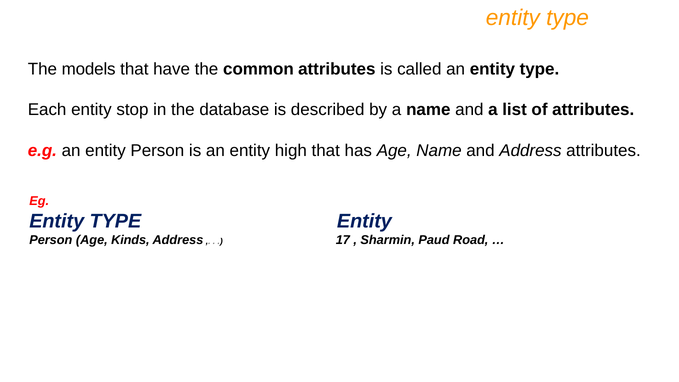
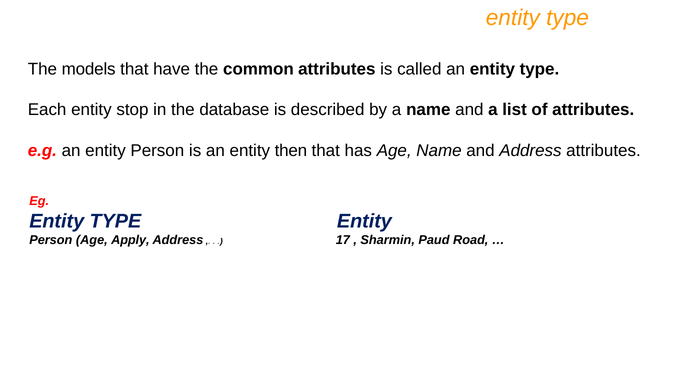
high: high -> then
Kinds: Kinds -> Apply
